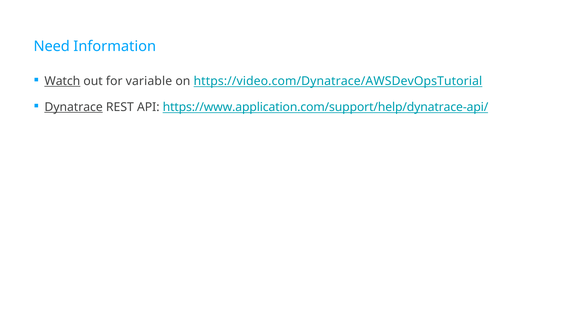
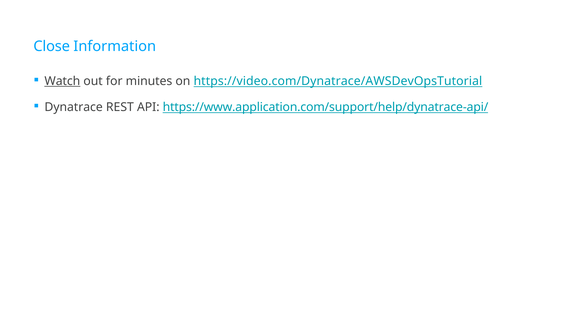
Need: Need -> Close
variable: variable -> minutes
Dynatrace underline: present -> none
